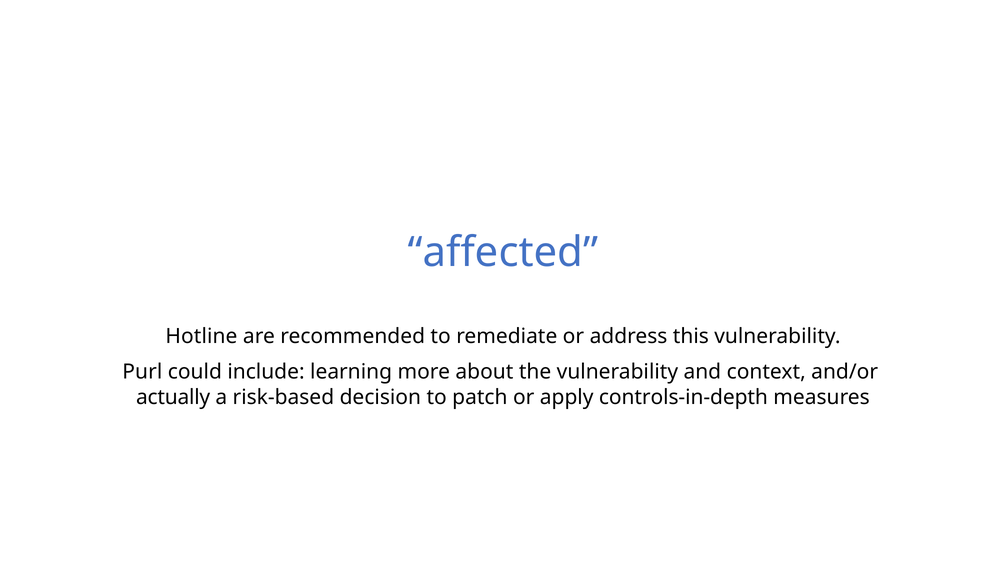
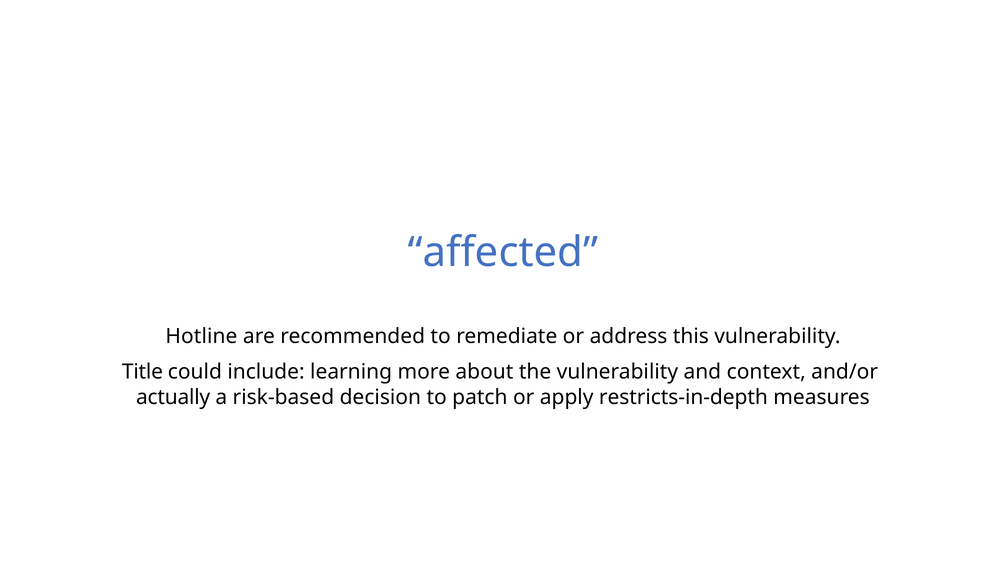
Purl: Purl -> Title
controls-in-depth: controls-in-depth -> restricts-in-depth
